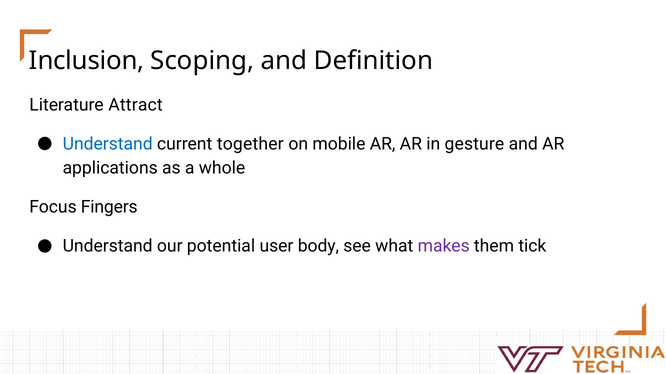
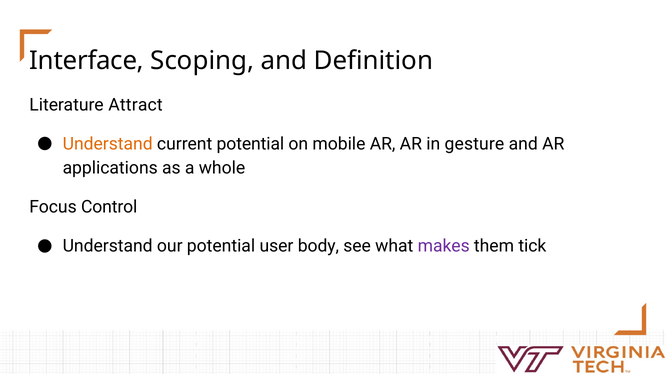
Inclusion: Inclusion -> Interface
Understand at (108, 144) colour: blue -> orange
current together: together -> potential
Fingers: Fingers -> Control
